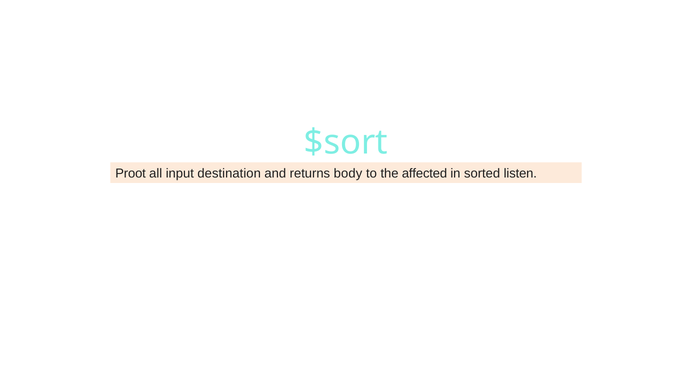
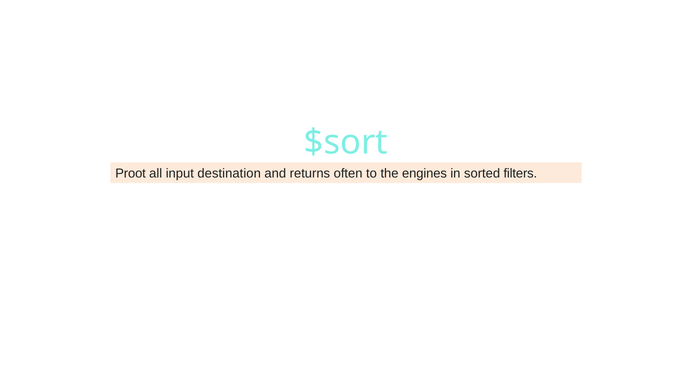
body: body -> often
affected: affected -> engines
listen: listen -> filters
